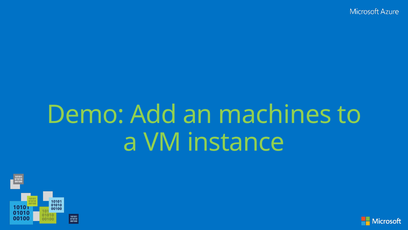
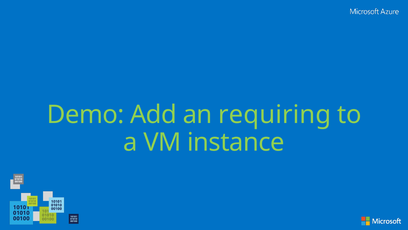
machines: machines -> requiring
